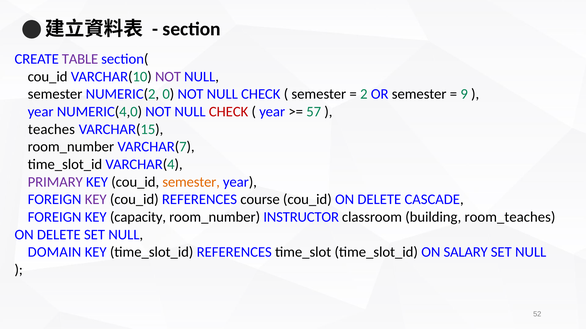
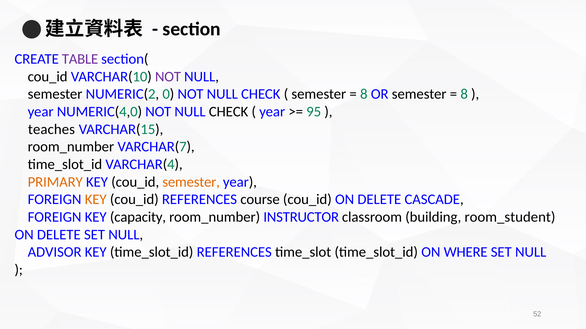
2 at (364, 94): 2 -> 8
9 at (464, 94): 9 -> 8
CHECK at (229, 112) colour: red -> black
57: 57 -> 95
PRIMARY colour: purple -> orange
KEY at (96, 200) colour: purple -> orange
room_teaches: room_teaches -> room_student
DOMAIN: DOMAIN -> ADVISOR
SALARY: SALARY -> WHERE
